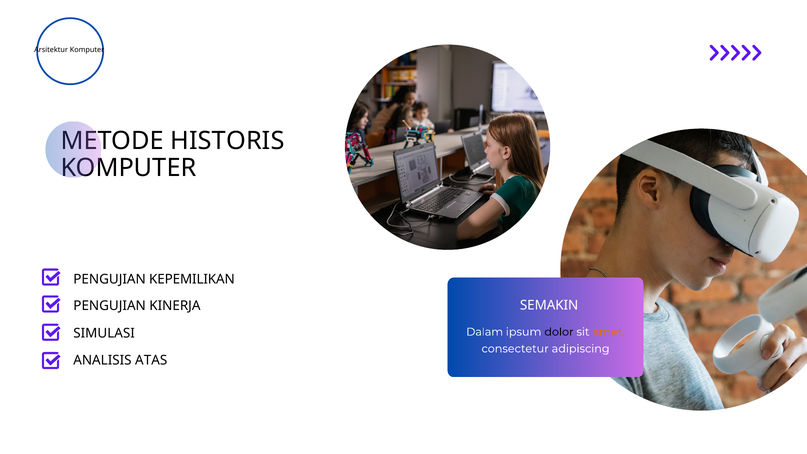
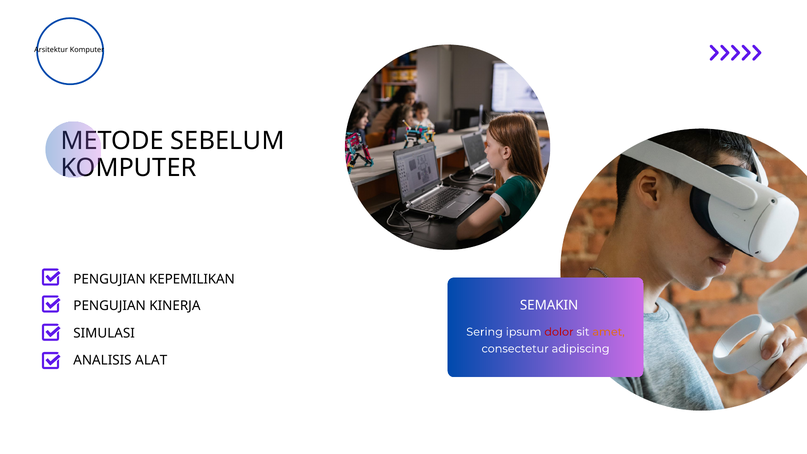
HISTORIS: HISTORIS -> SEBELUM
Dalam: Dalam -> Sering
dolor colour: black -> red
ATAS: ATAS -> ALAT
